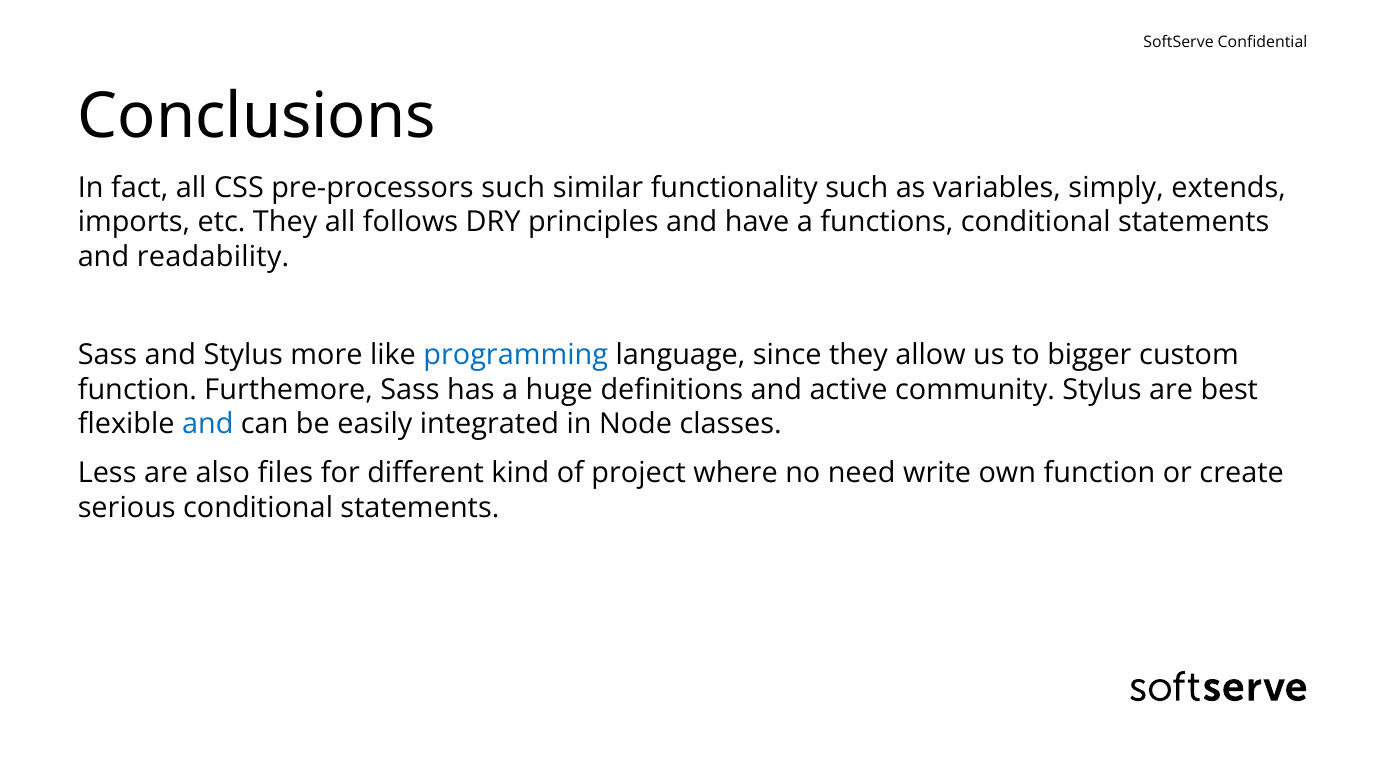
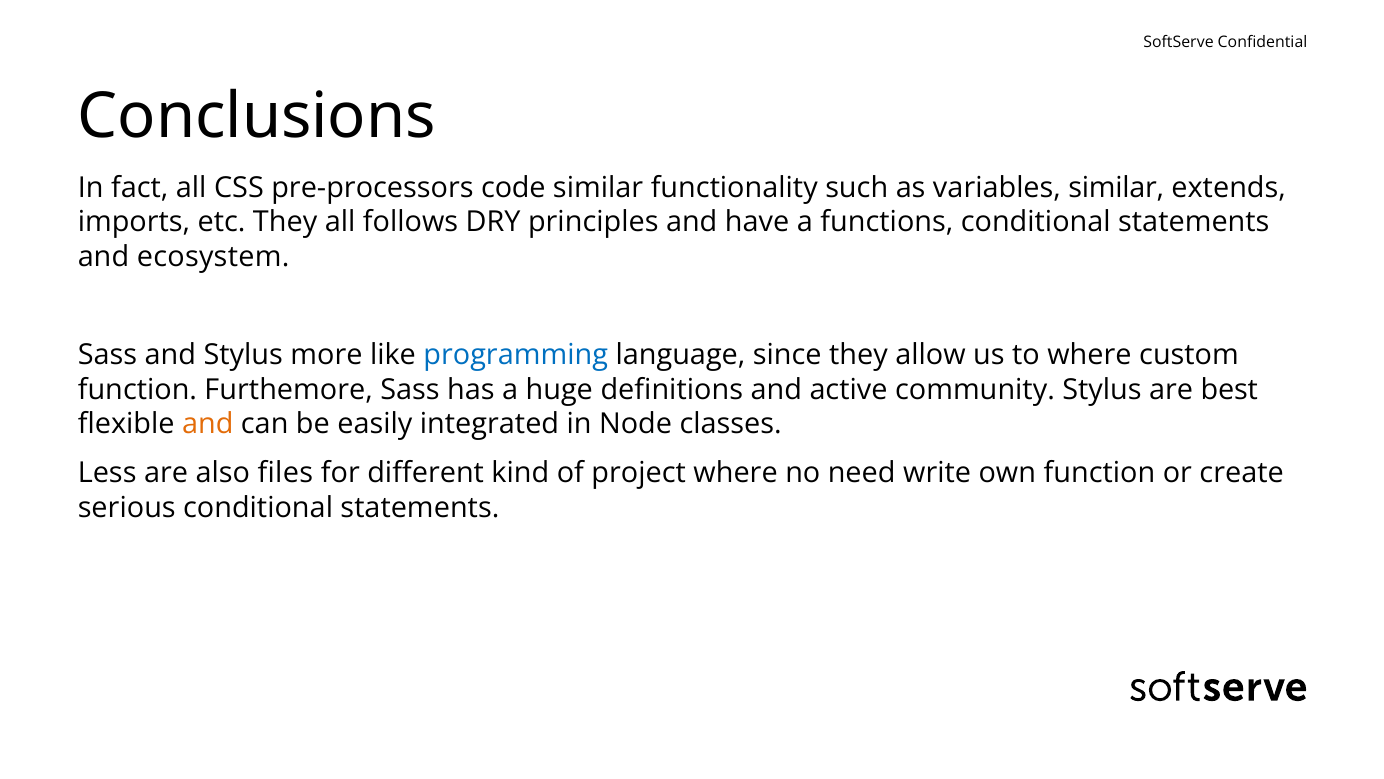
pre-processors such: such -> code
variables simply: simply -> similar
readability: readability -> ecosystem
to bigger: bigger -> where
and at (208, 424) colour: blue -> orange
